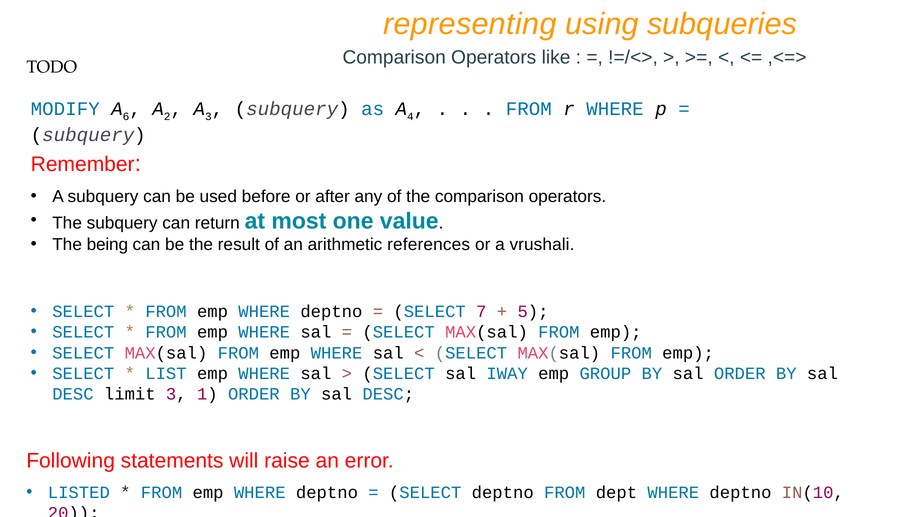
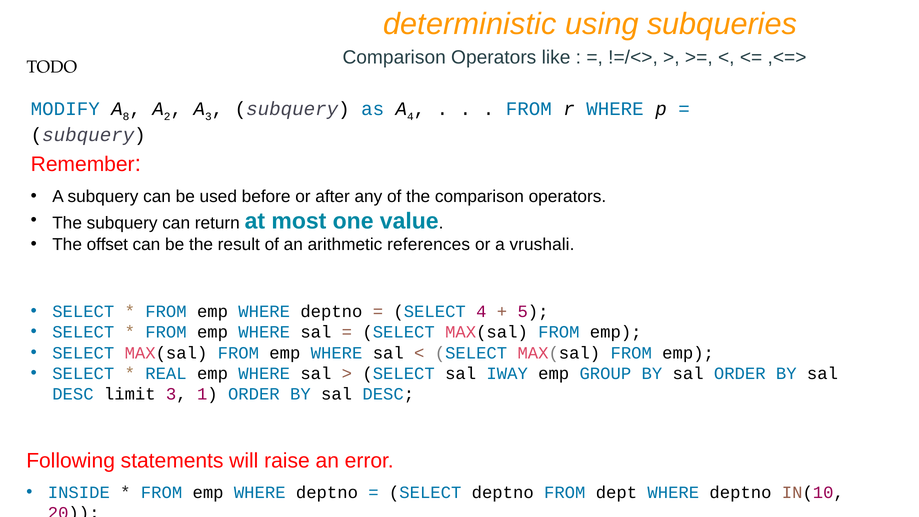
representing: representing -> deterministic
6: 6 -> 8
being: being -> offset
SELECT 7: 7 -> 4
LIST: LIST -> REAL
LISTED: LISTED -> INSIDE
